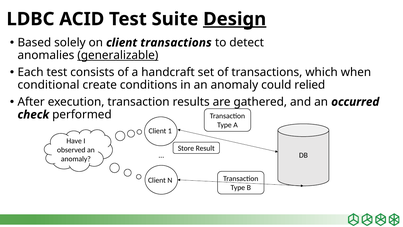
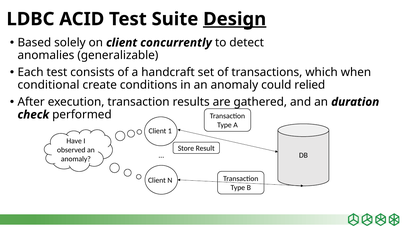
client transactions: transactions -> concurrently
generalizable underline: present -> none
occurred: occurred -> duration
